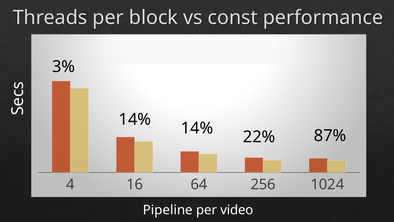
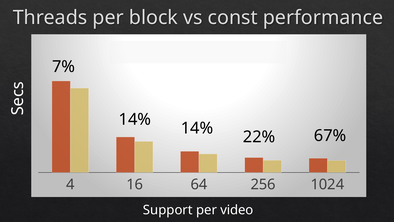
3%: 3% -> 7%
87%: 87% -> 67%
Pipeline: Pipeline -> Support
